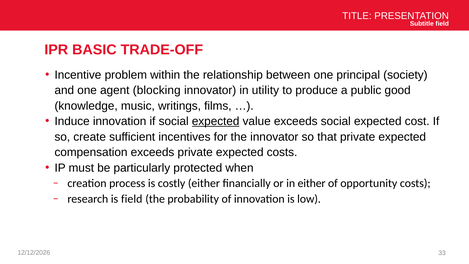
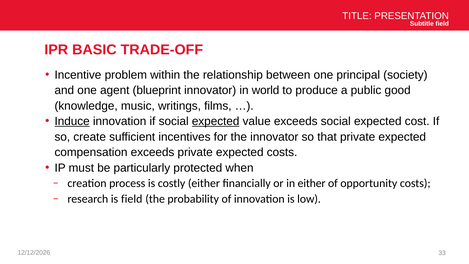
blocking: blocking -> blueprint
utility: utility -> world
Induce underline: none -> present
